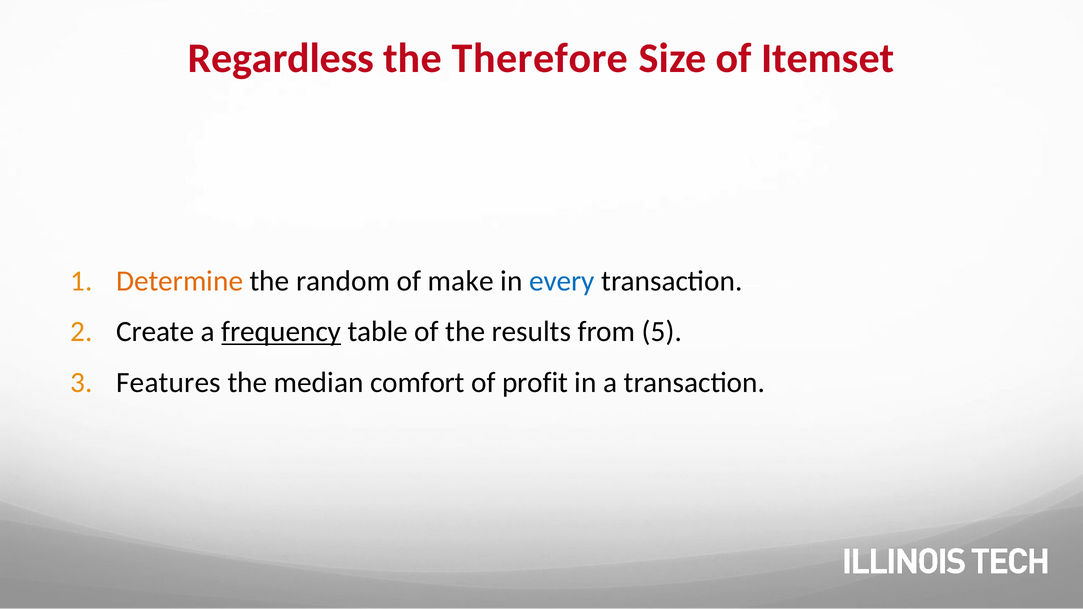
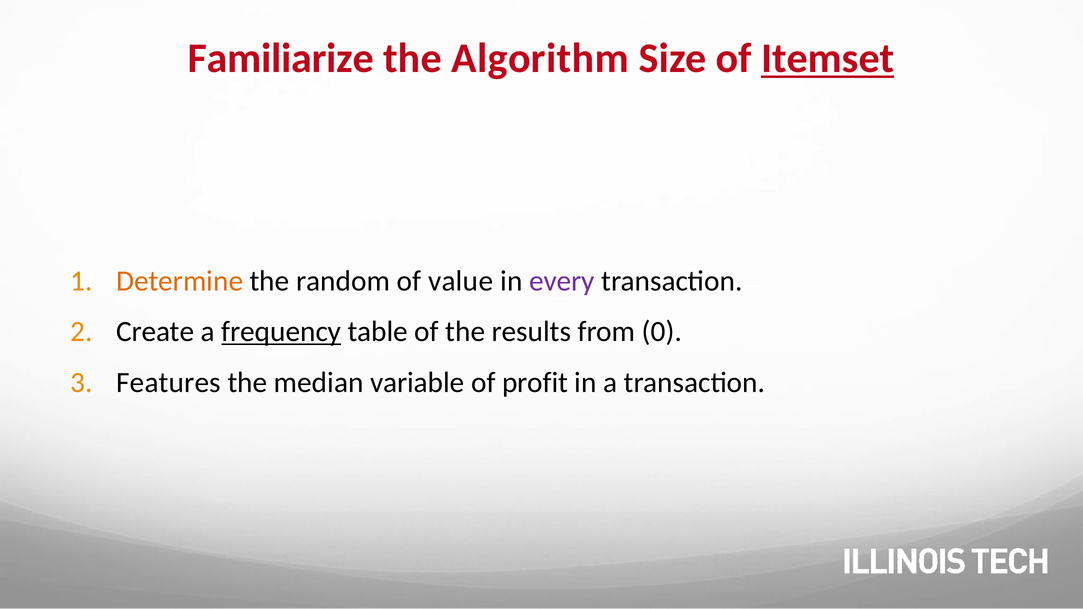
Regardless: Regardless -> Familiarize
Therefore: Therefore -> Algorithm
Itemset underline: none -> present
make: make -> value
every colour: blue -> purple
5: 5 -> 0
comfort: comfort -> variable
